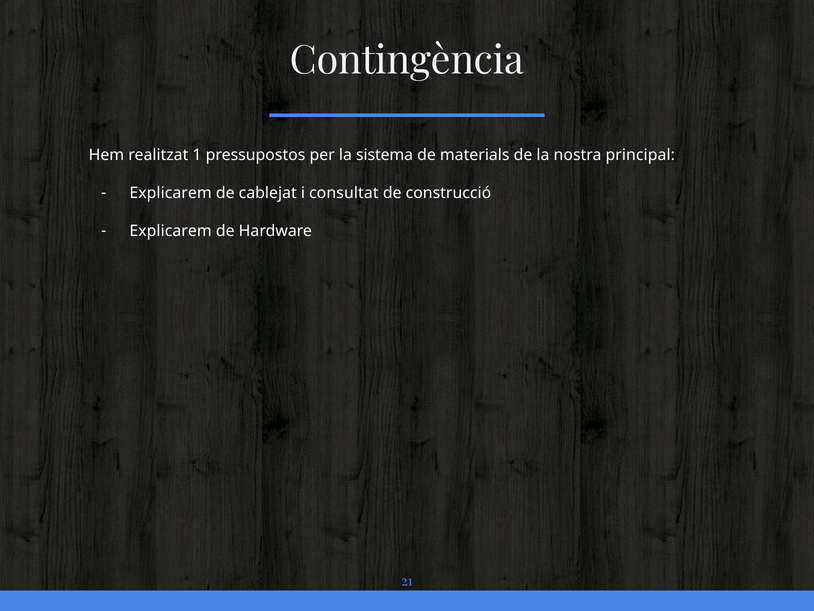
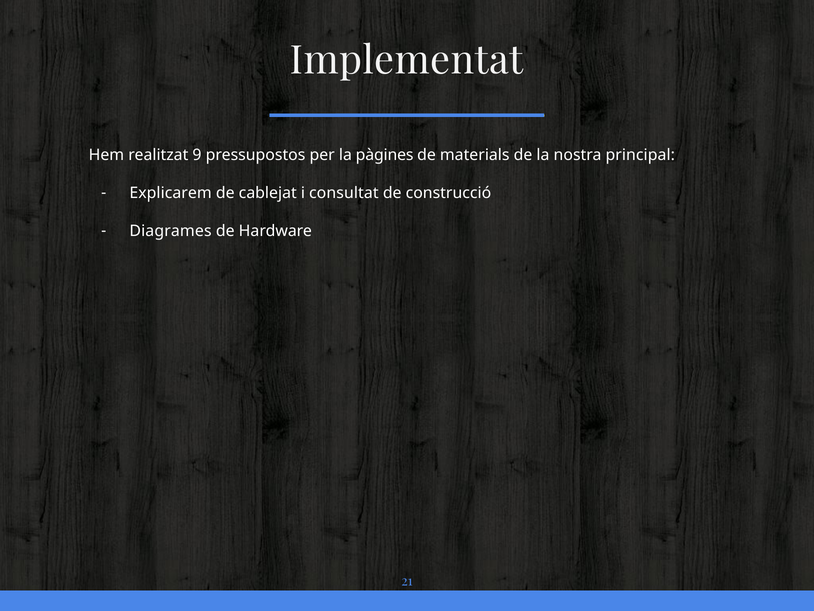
Contingència: Contingència -> Implementat
1: 1 -> 9
sistema: sistema -> pàgines
Explicarem at (171, 231): Explicarem -> Diagrames
